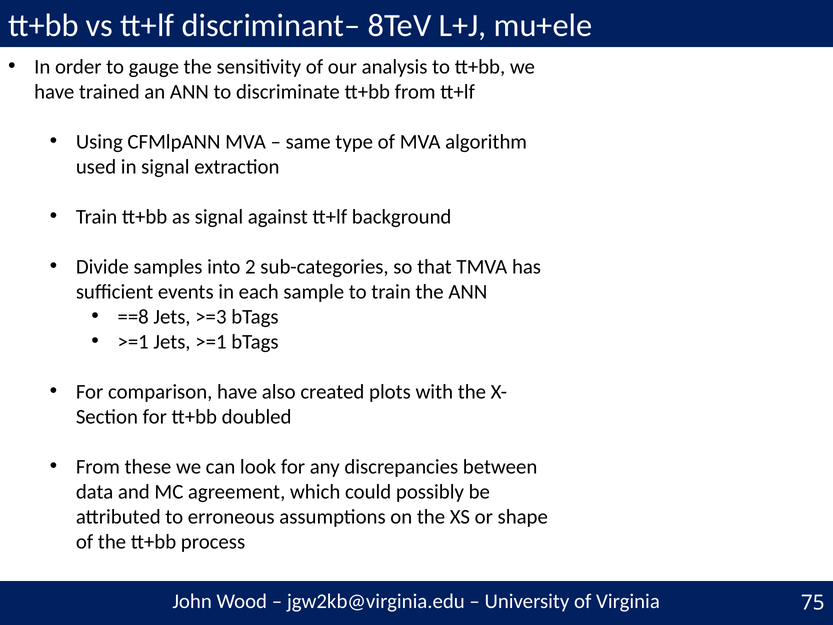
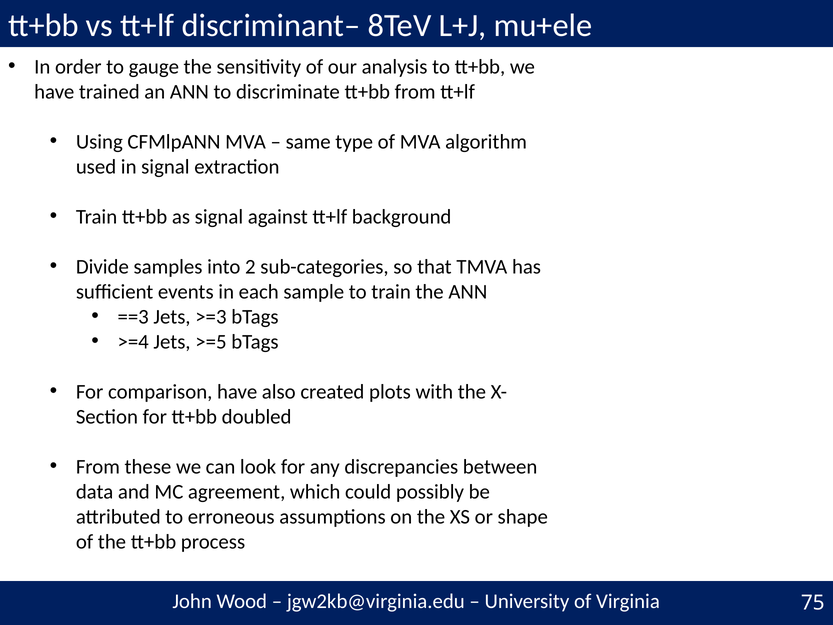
==8: ==8 -> ==3
>=1 at (133, 342): >=1 -> >=4
Jets >=1: >=1 -> >=5
